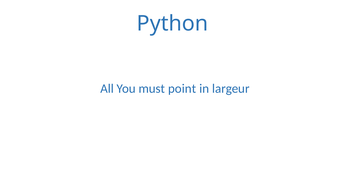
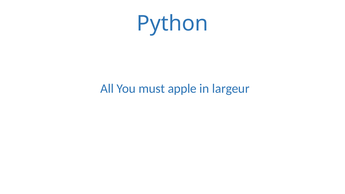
point: point -> apple
